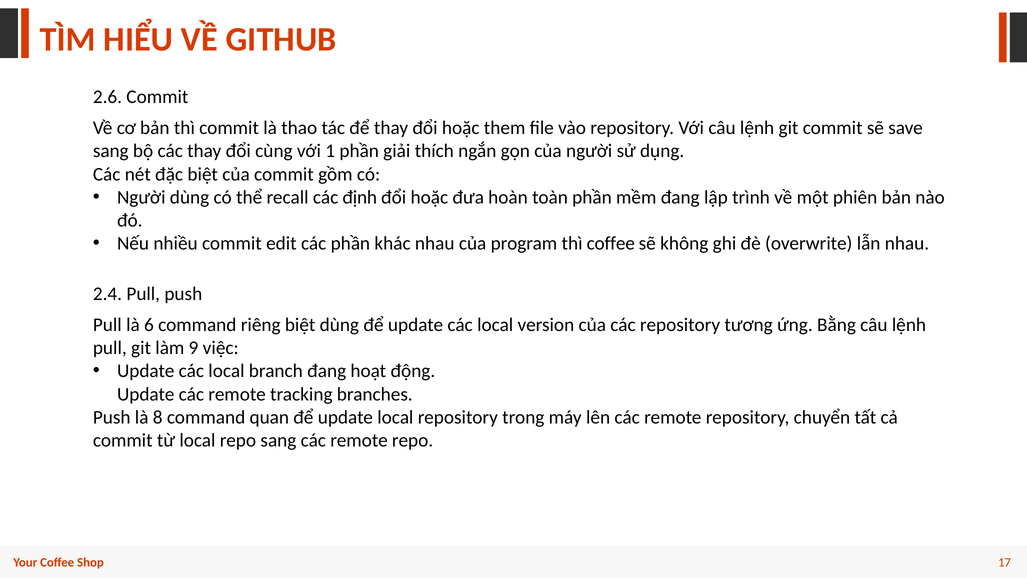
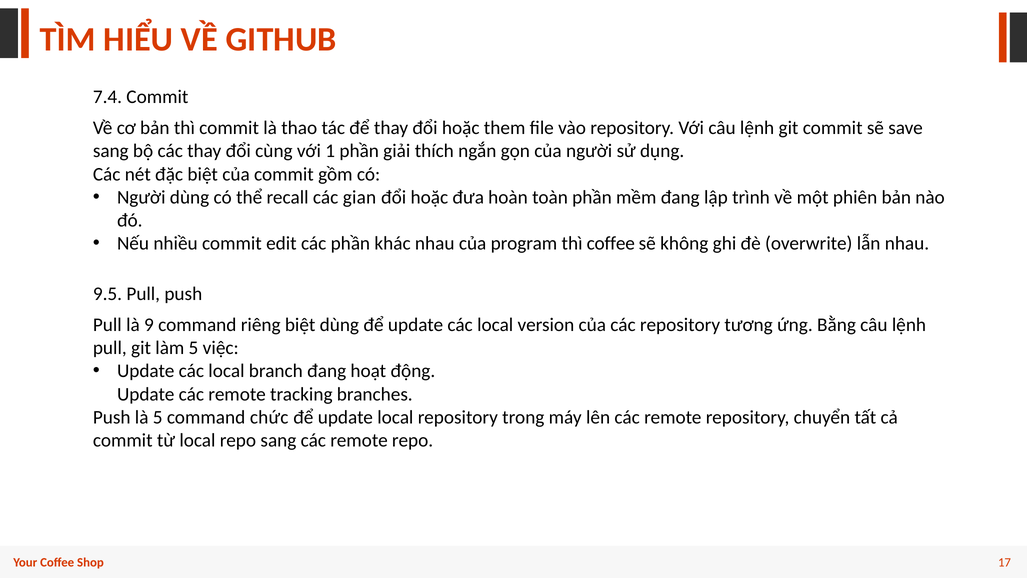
2.6: 2.6 -> 7.4
định: định -> gian
2.4: 2.4 -> 9.5
6: 6 -> 9
làm 9: 9 -> 5
là 8: 8 -> 5
quan: quan -> chức
